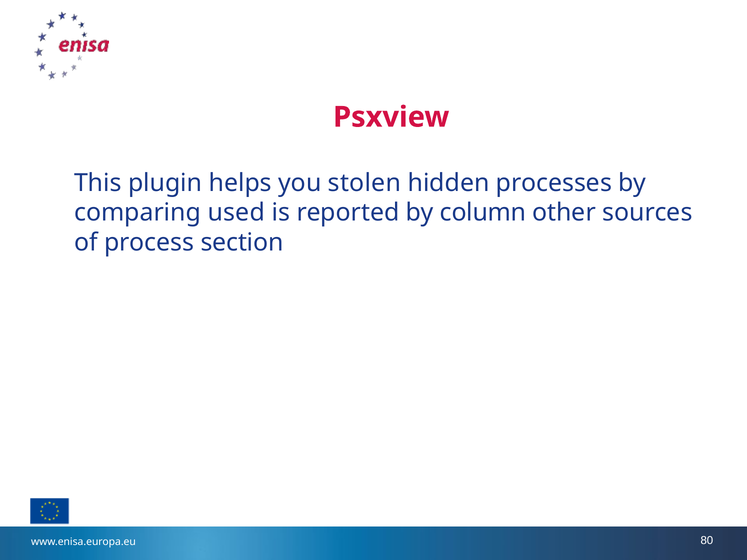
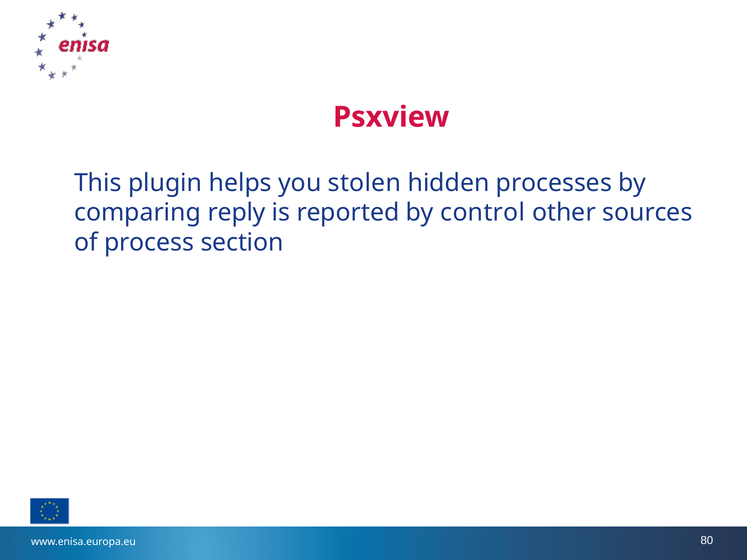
used: used -> reply
column: column -> control
